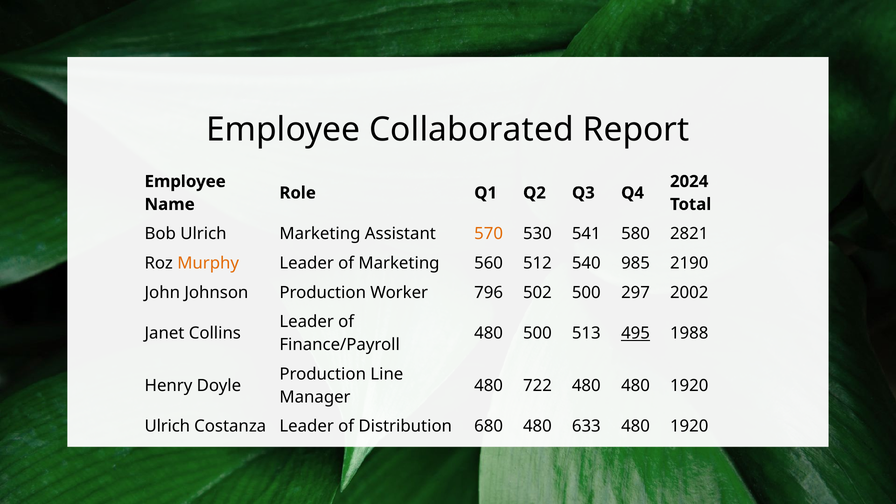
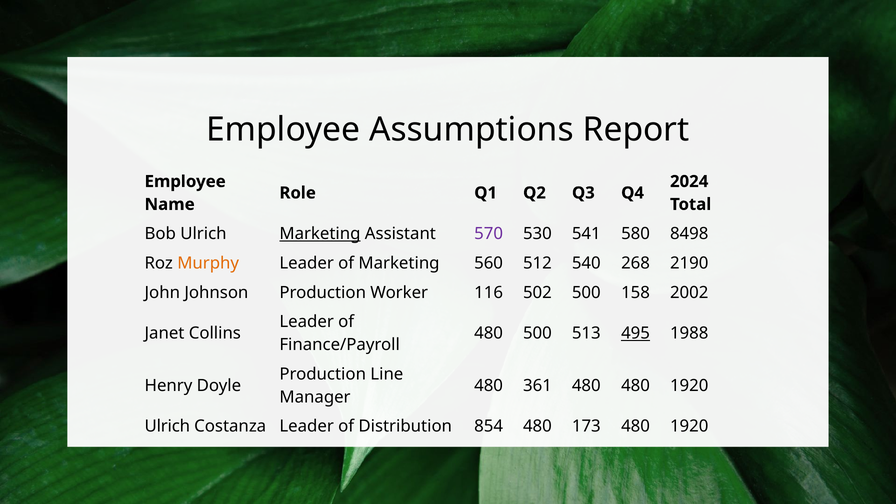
Collaborated: Collaborated -> Assumptions
Marketing at (320, 234) underline: none -> present
570 colour: orange -> purple
2821: 2821 -> 8498
985: 985 -> 268
796: 796 -> 116
297: 297 -> 158
722: 722 -> 361
680: 680 -> 854
633: 633 -> 173
